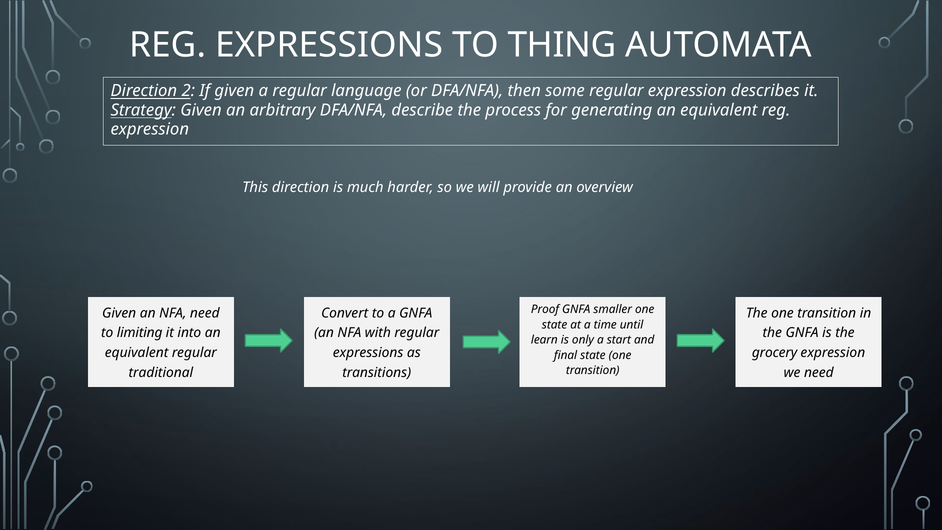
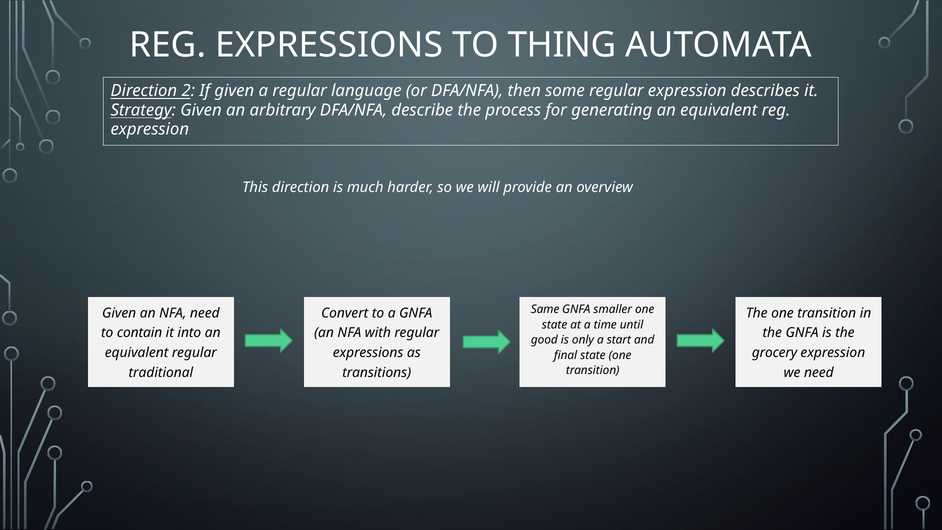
Proof: Proof -> Same
limiting: limiting -> contain
learn: learn -> good
